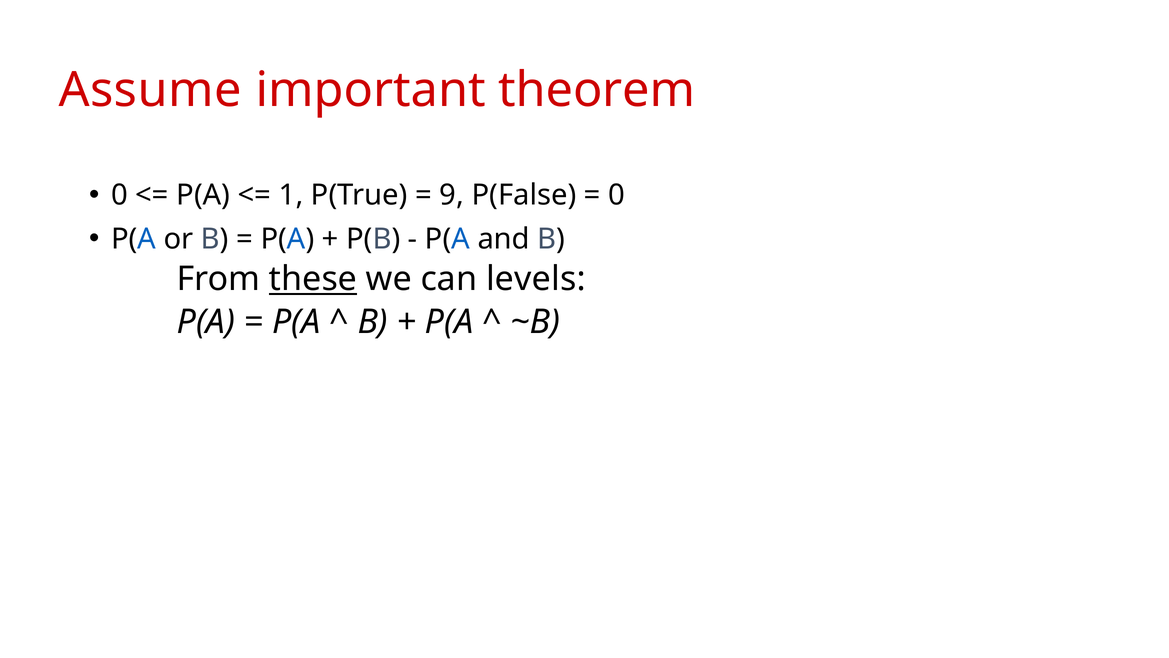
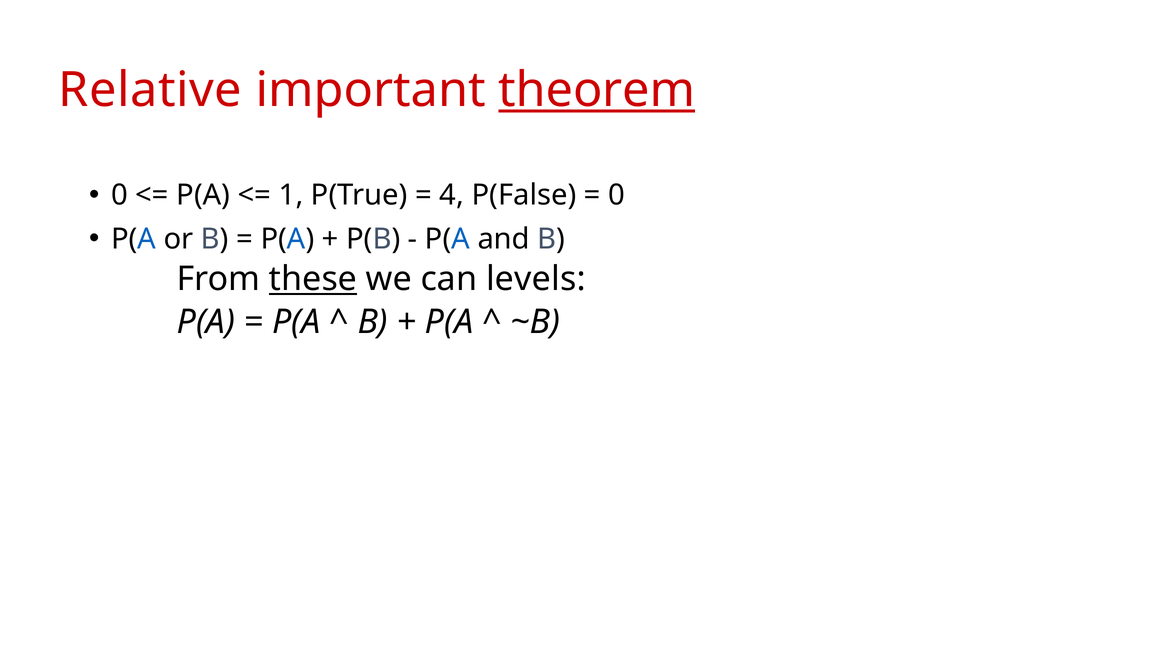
Assume: Assume -> Relative
theorem underline: none -> present
9: 9 -> 4
